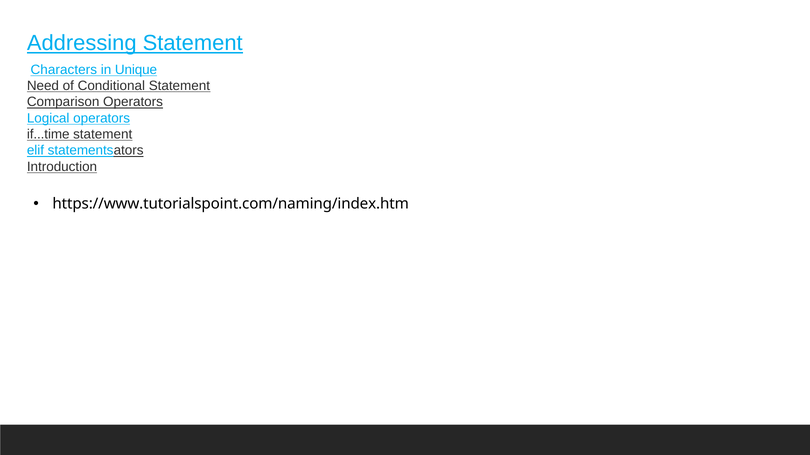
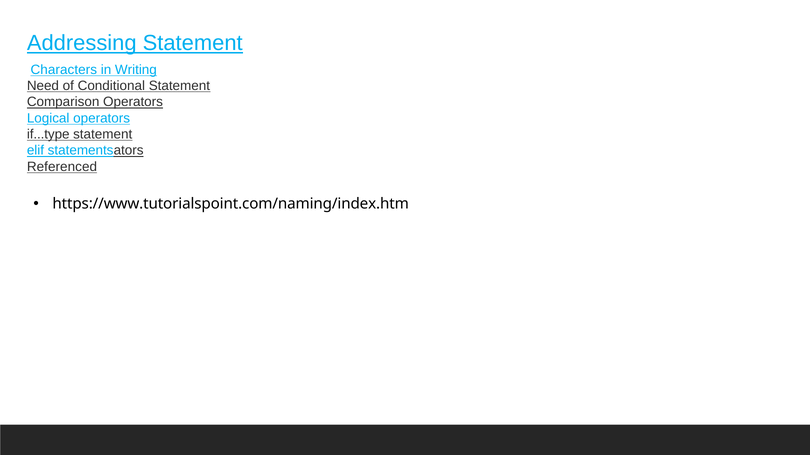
Unique: Unique -> Writing
if...time: if...time -> if...type
Introduction: Introduction -> Referenced
